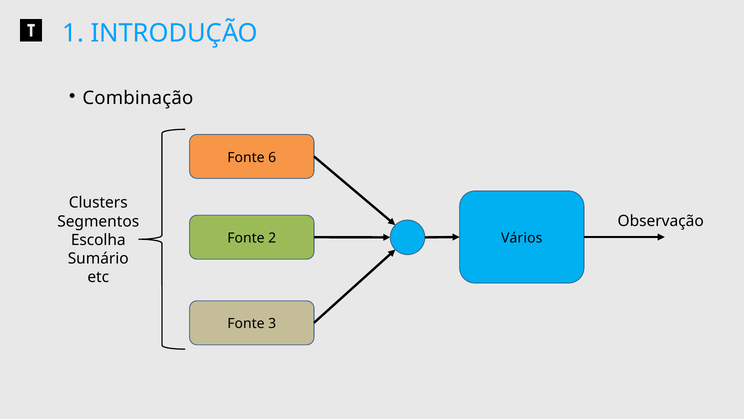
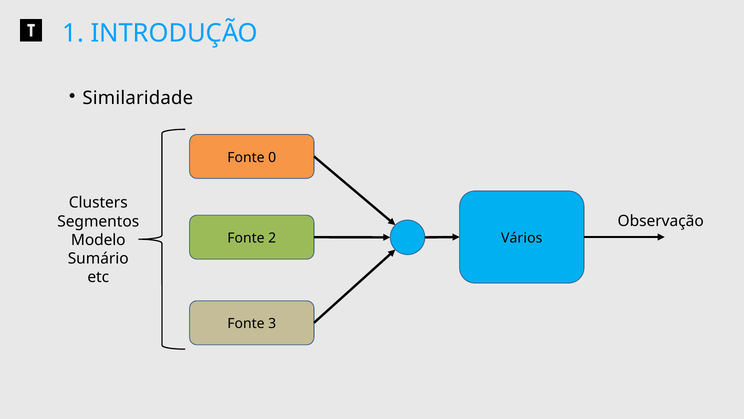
Combinação: Combinação -> Similaridade
6: 6 -> 0
Escolha: Escolha -> Modelo
